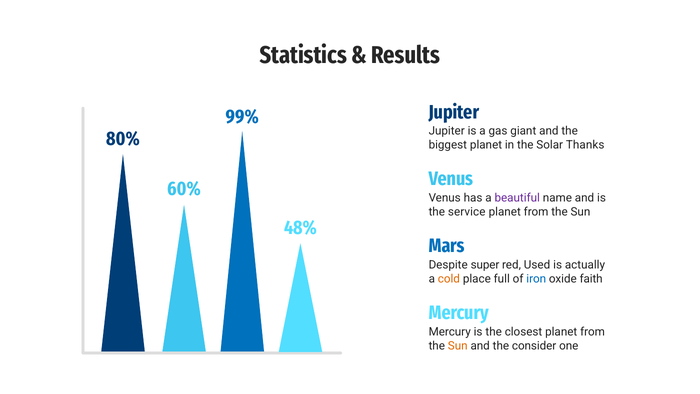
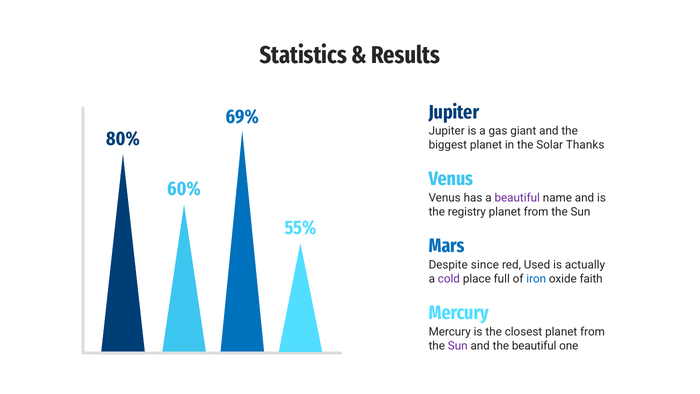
99%: 99% -> 69%
service: service -> registry
48%: 48% -> 55%
super: super -> since
cold colour: orange -> purple
Sun at (458, 346) colour: orange -> purple
the consider: consider -> beautiful
